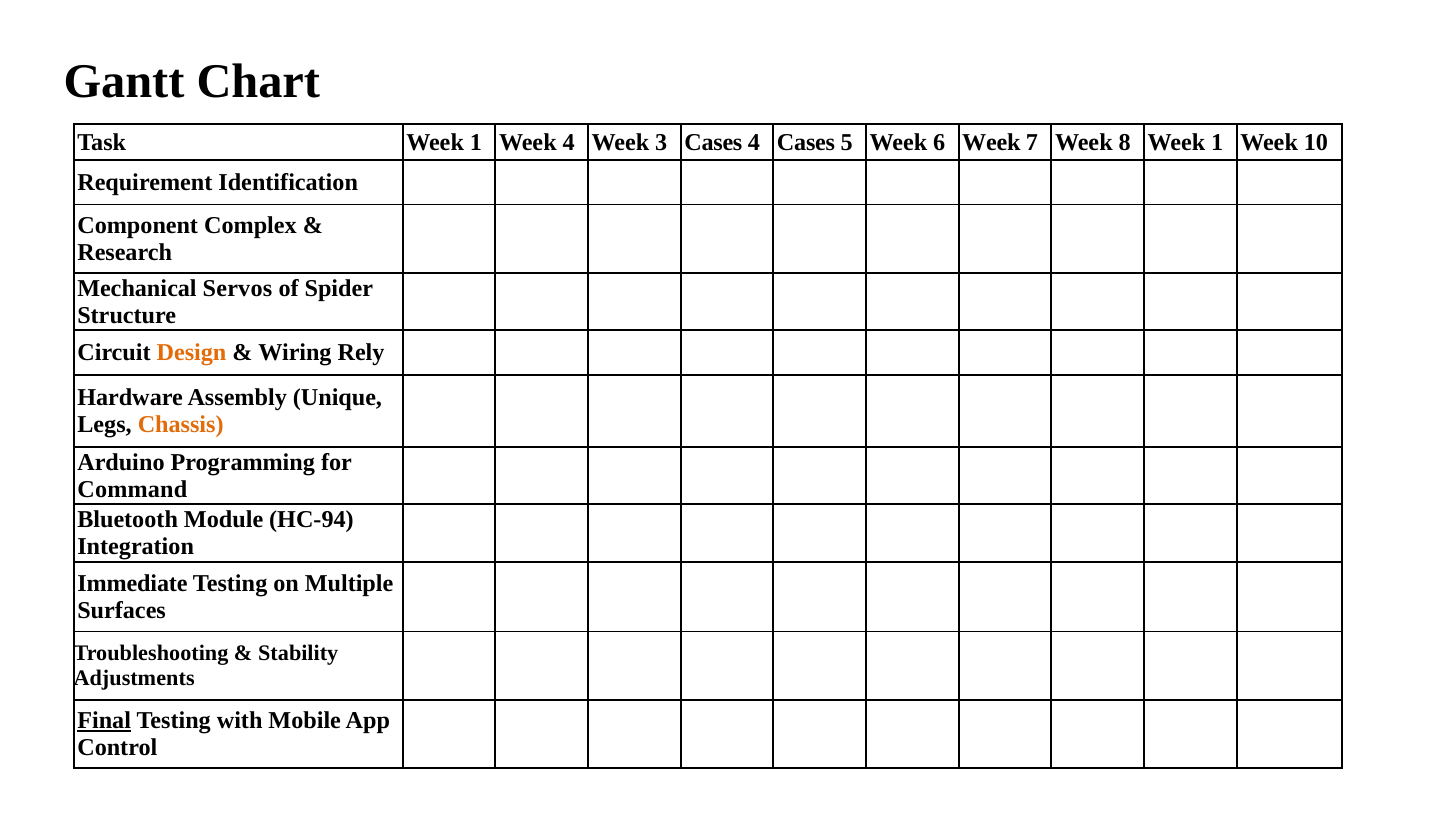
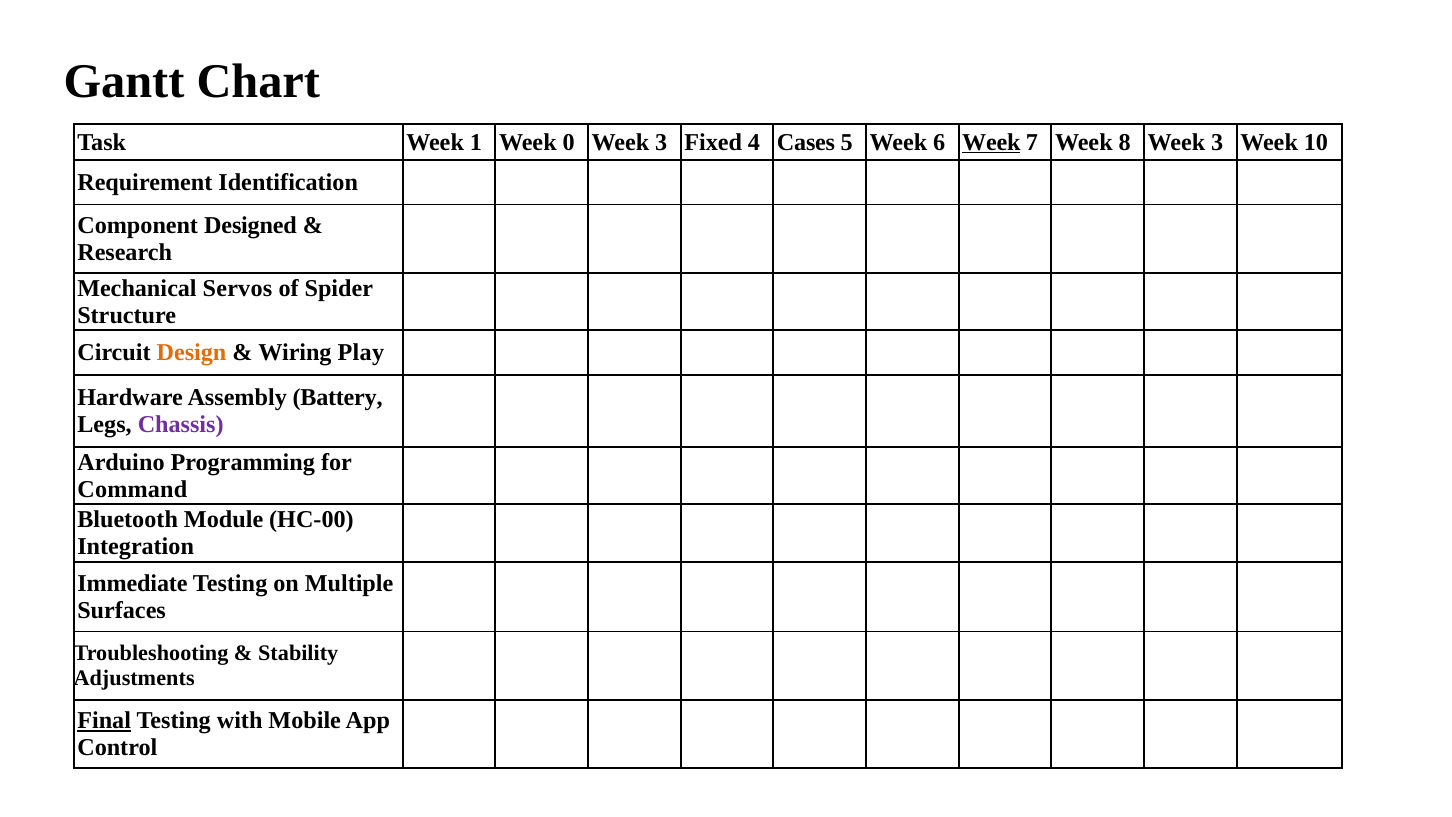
Week 4: 4 -> 0
3 Cases: Cases -> Fixed
Week at (991, 142) underline: none -> present
8 Week 1: 1 -> 3
Complex: Complex -> Designed
Rely: Rely -> Play
Unique: Unique -> Battery
Chassis colour: orange -> purple
HC-94: HC-94 -> HC-00
